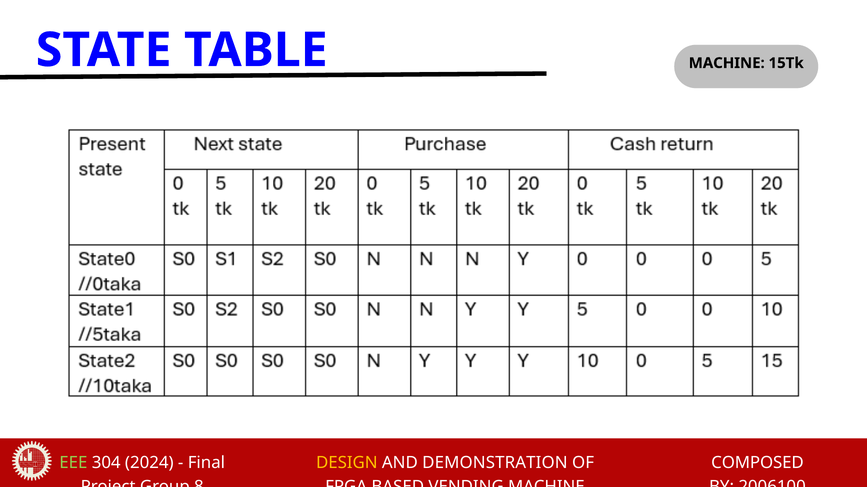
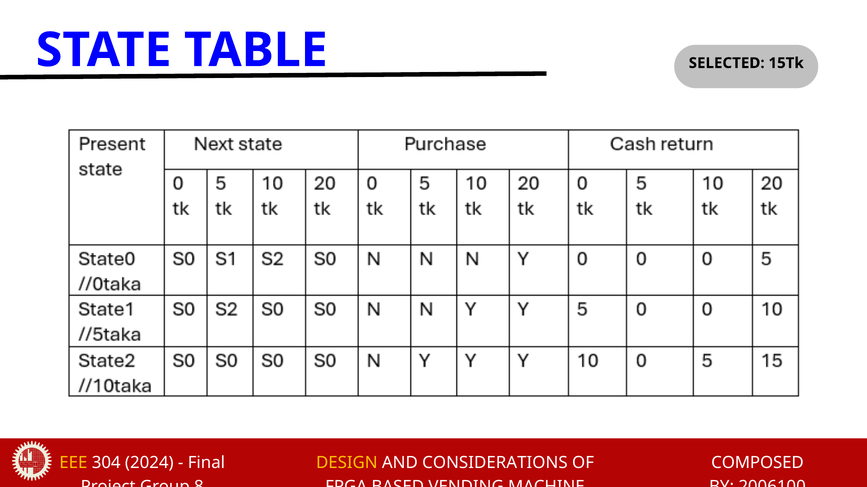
MACHINE at (727, 63): MACHINE -> SELECTED
EEE colour: light green -> yellow
DEMONSTRATION: DEMONSTRATION -> CONSIDERATIONS
